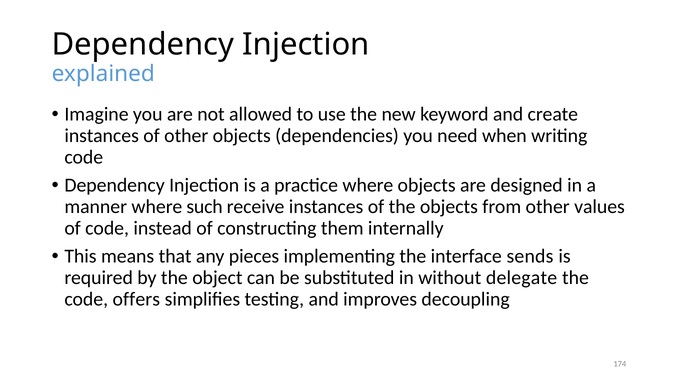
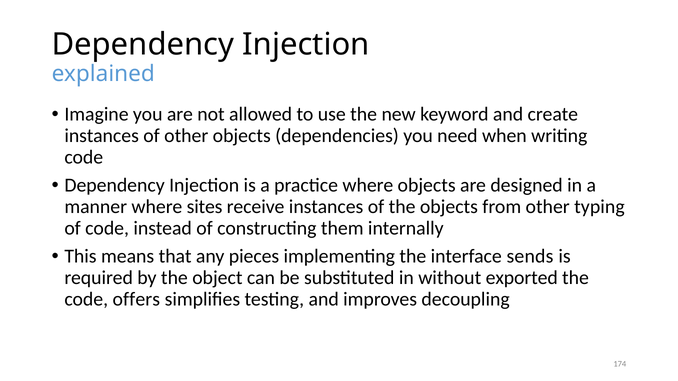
such: such -> sites
values: values -> typing
delegate: delegate -> exported
